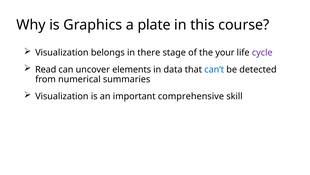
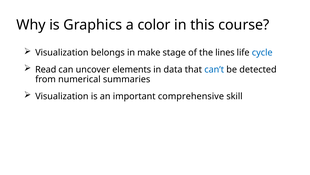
plate: plate -> color
there: there -> make
your: your -> lines
cycle colour: purple -> blue
